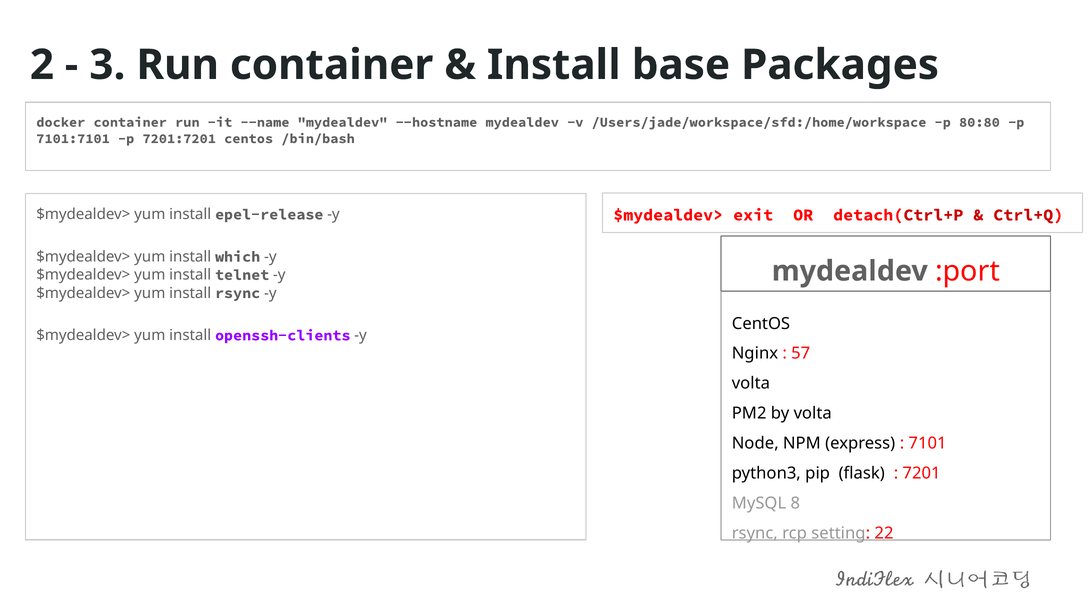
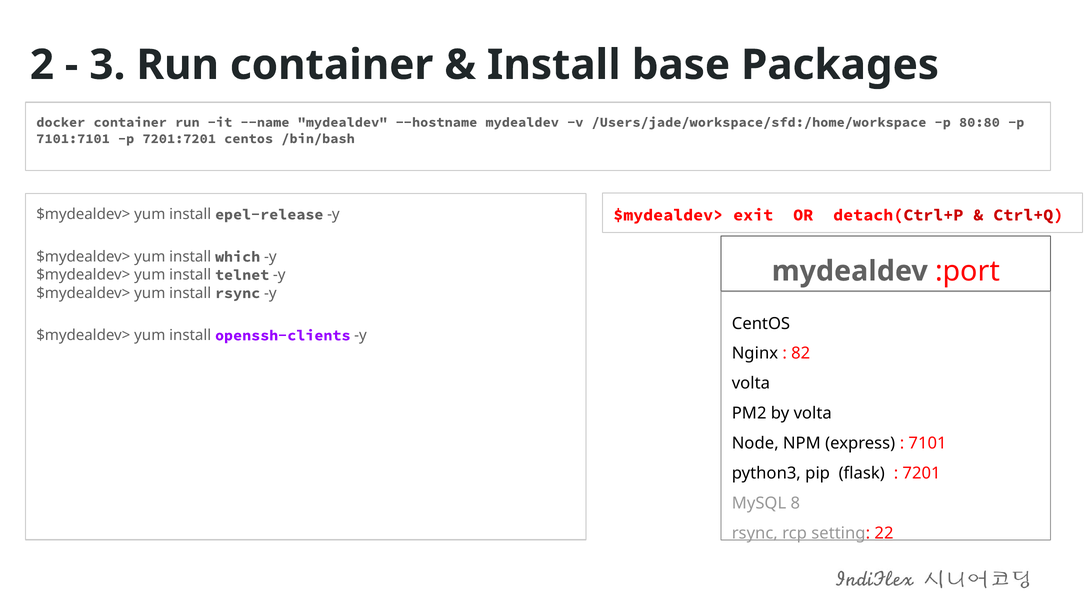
57: 57 -> 82
